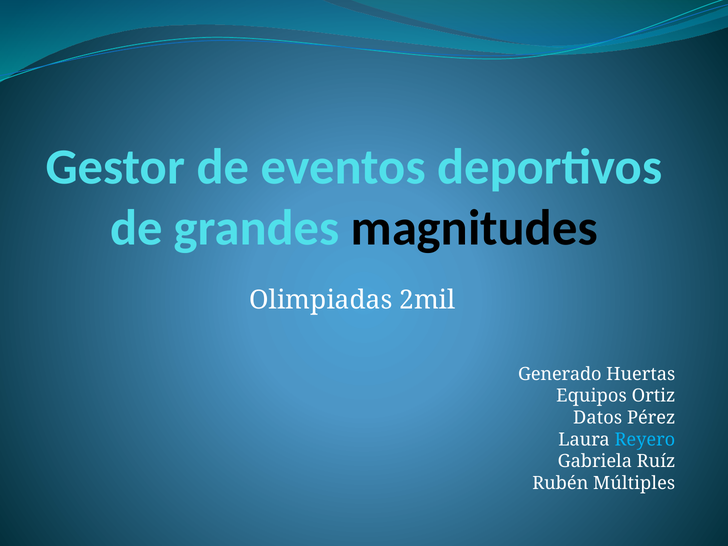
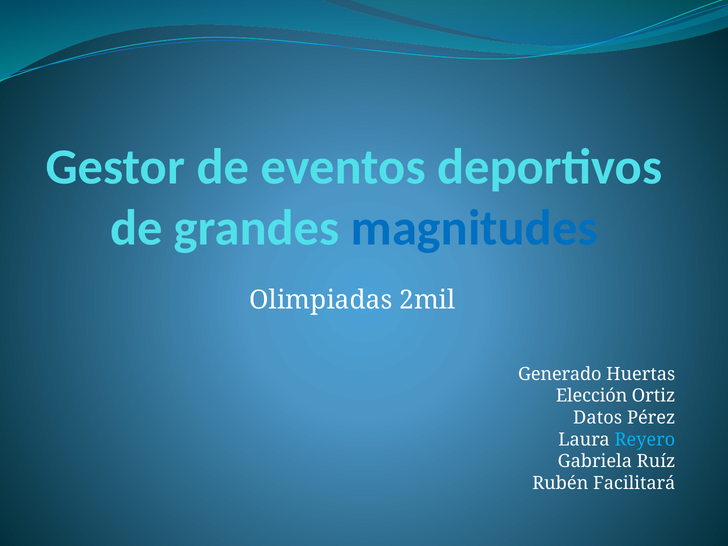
magnitudes colour: black -> blue
Equipos: Equipos -> Elección
Múltiples: Múltiples -> Facilitará
